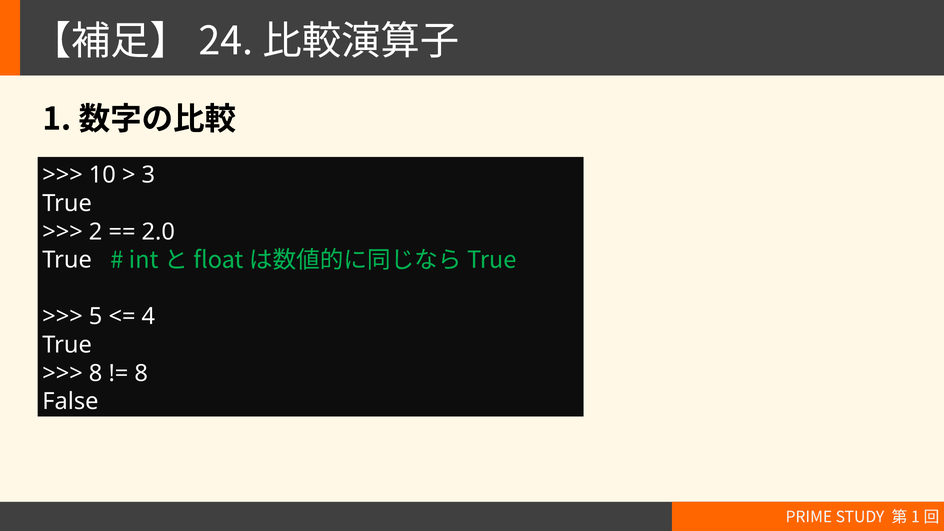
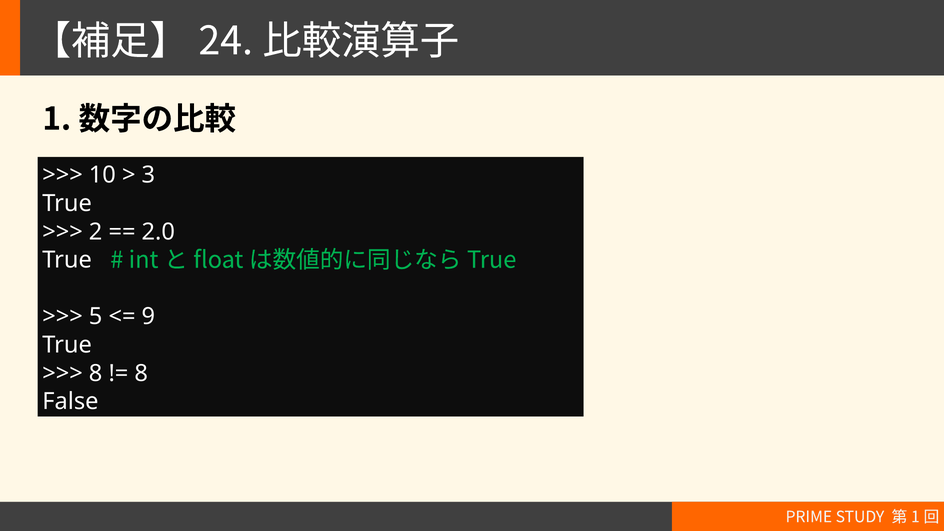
4: 4 -> 9
